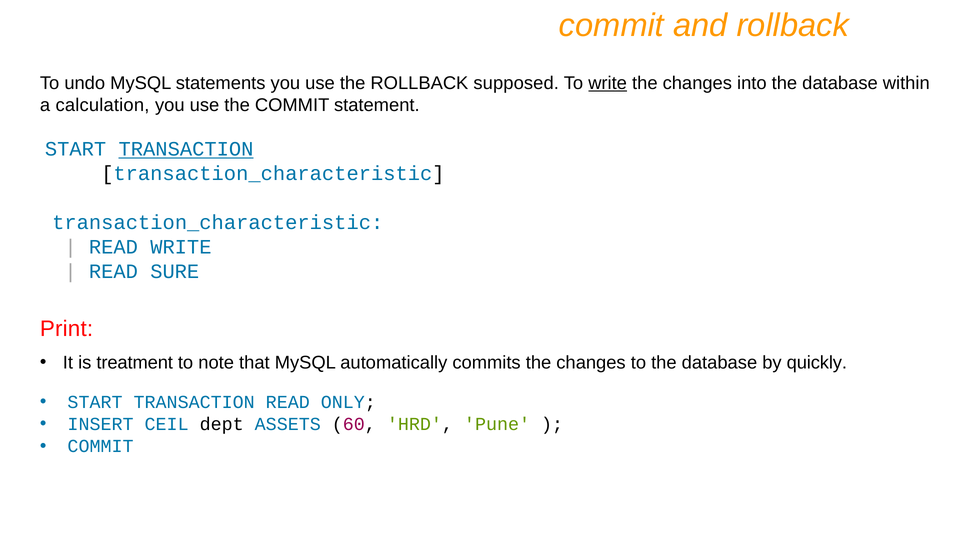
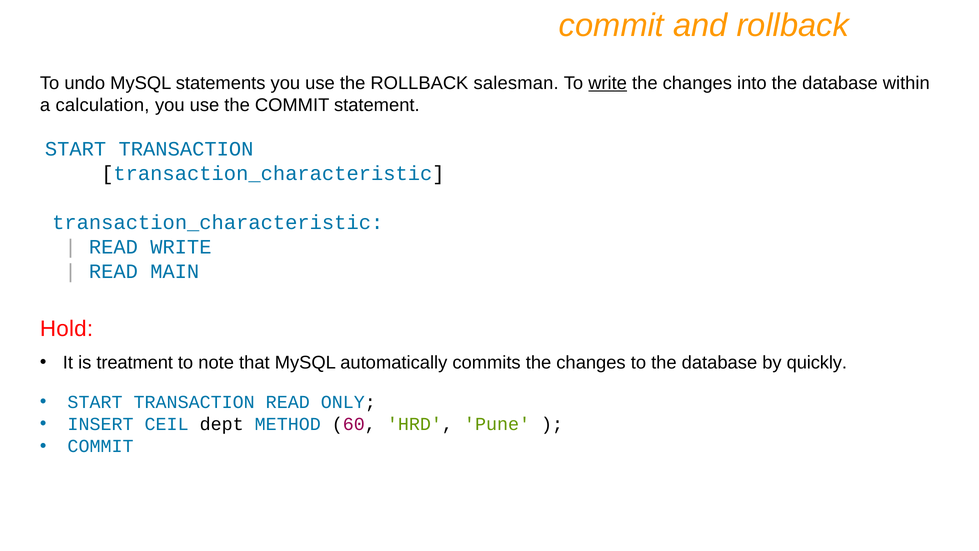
supposed: supposed -> salesman
TRANSACTION at (186, 149) underline: present -> none
SURE: SURE -> MAIN
Print: Print -> Hold
ASSETS: ASSETS -> METHOD
